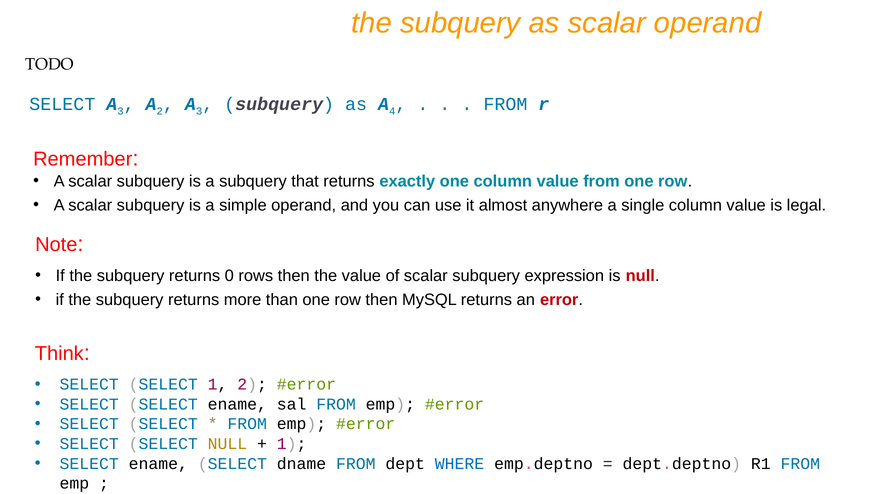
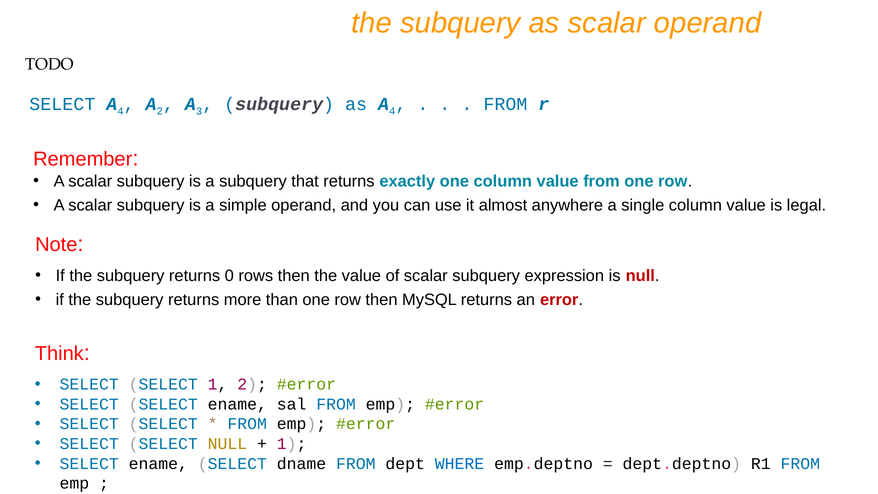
SELECT A 3: 3 -> 4
